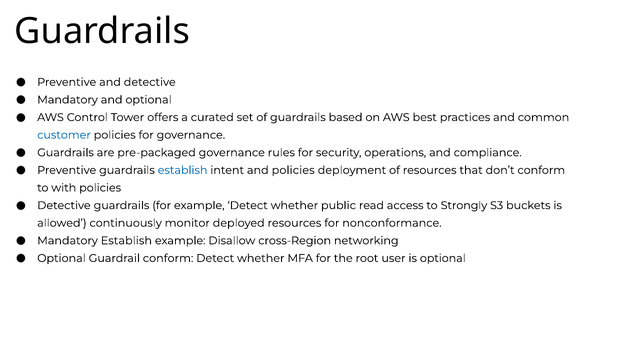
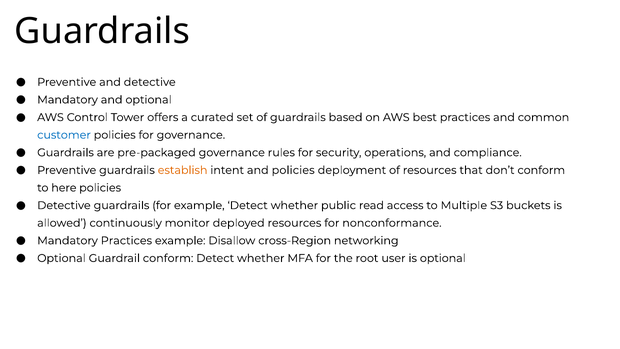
establish at (183, 170) colour: blue -> orange
with: with -> here
Strongly: Strongly -> Multiple
Mandatory Establish: Establish -> Practices
